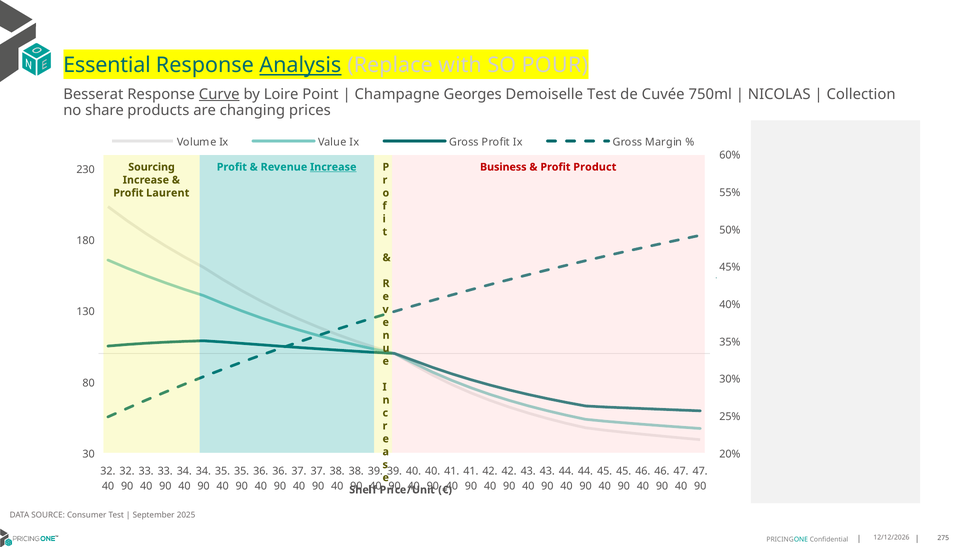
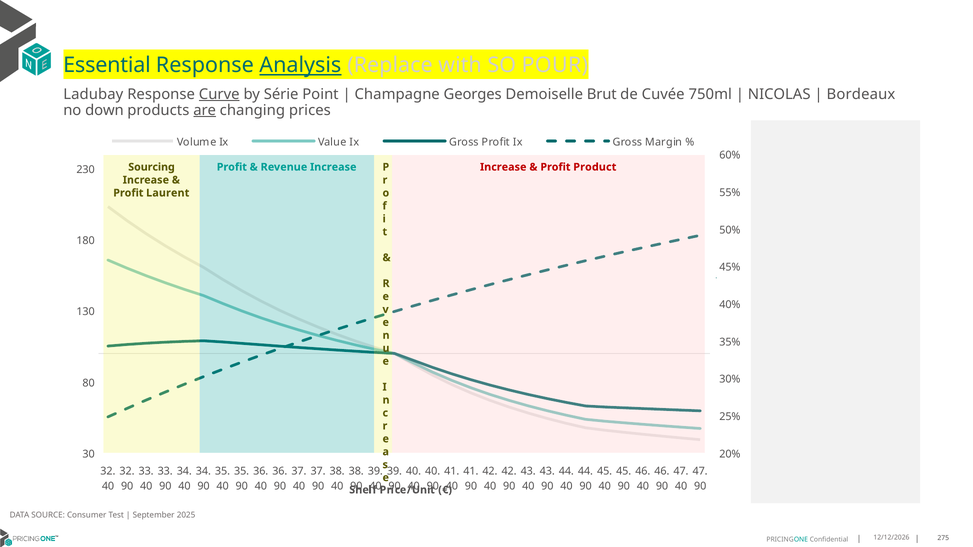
Besserat: Besserat -> Ladubay
Loire: Loire -> Série
Demoiselle Test: Test -> Brut
Collection: Collection -> Bordeaux
share: share -> down
are underline: none -> present
Increase at (333, 167) underline: present -> none
Business at (503, 167): Business -> Increase
